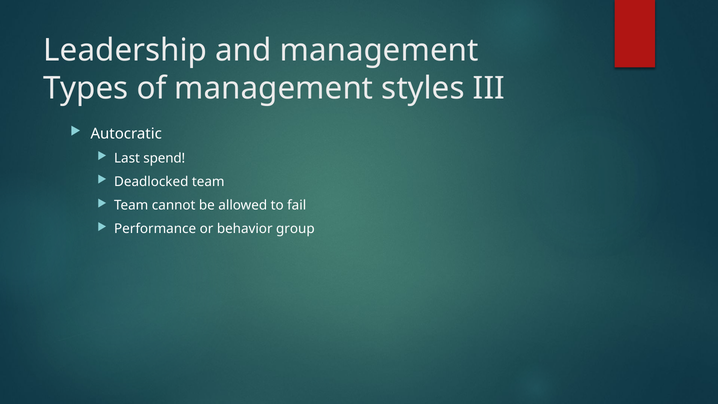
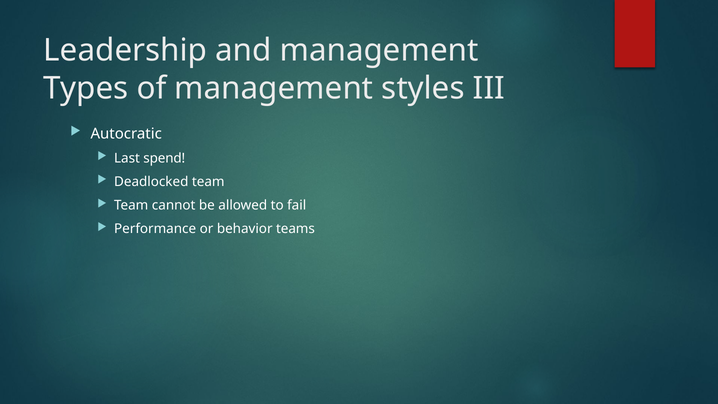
group: group -> teams
